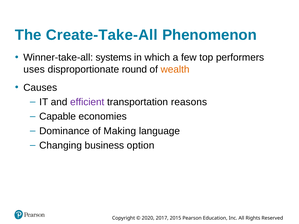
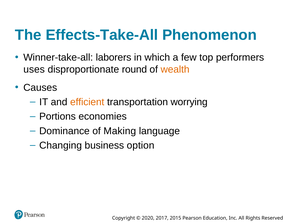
Create-Take-All: Create-Take-All -> Effects-Take-All
systems: systems -> laborers
efficient colour: purple -> orange
reasons: reasons -> worrying
Capable: Capable -> Portions
